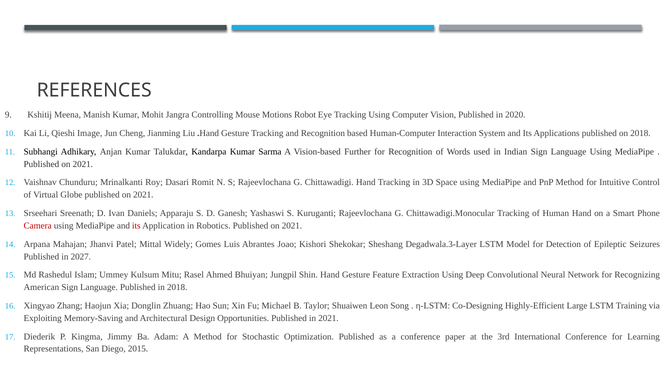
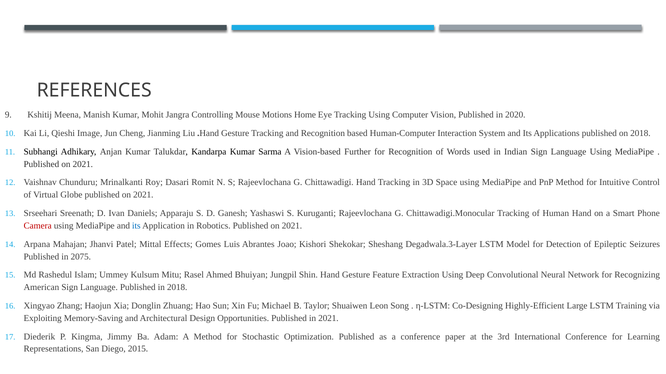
Robot: Robot -> Home
its at (136, 226) colour: red -> blue
Widely: Widely -> Effects
2027: 2027 -> 2075
